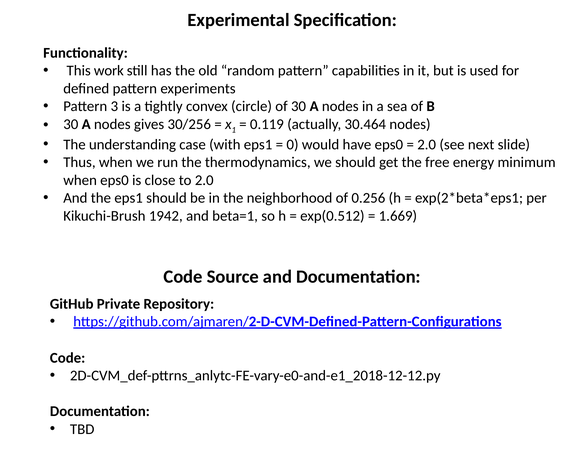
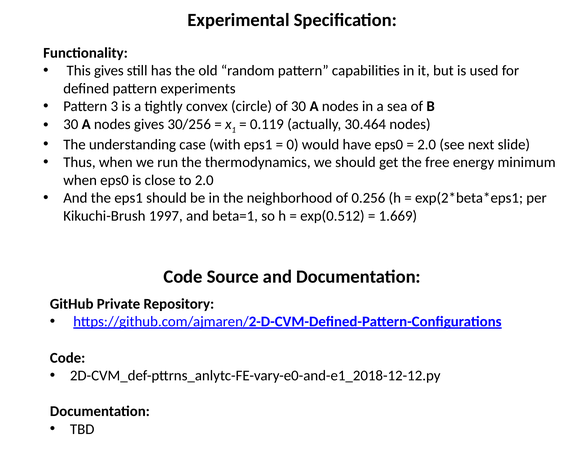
This work: work -> gives
1942: 1942 -> 1997
